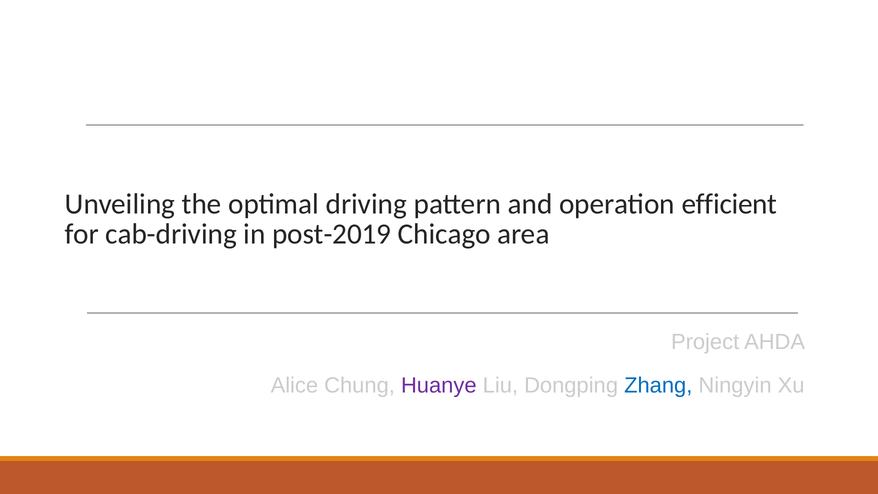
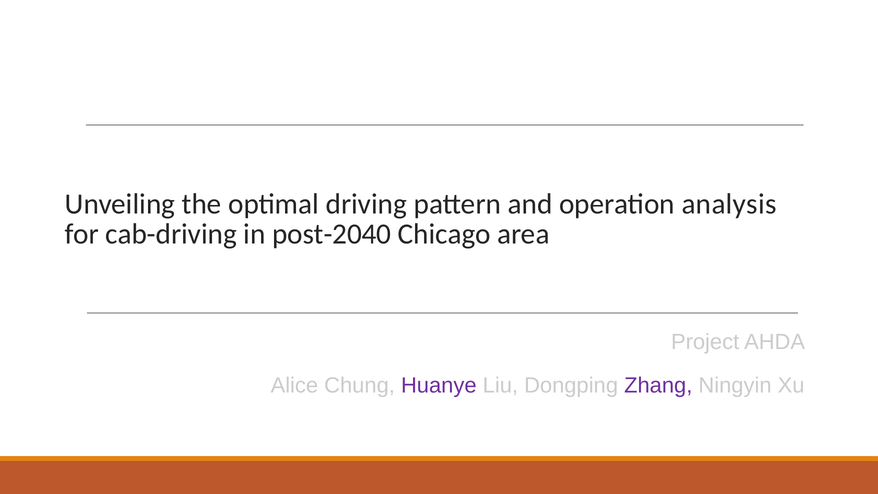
efficient: efficient -> analysis
post-2019: post-2019 -> post-2040
Zhang colour: blue -> purple
